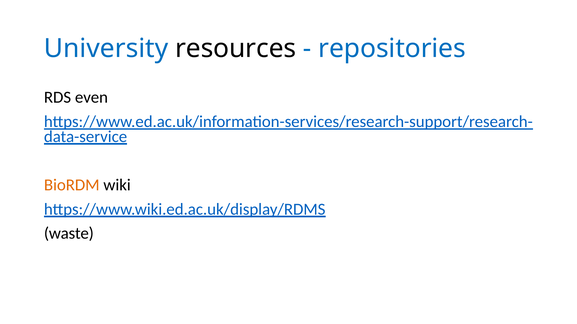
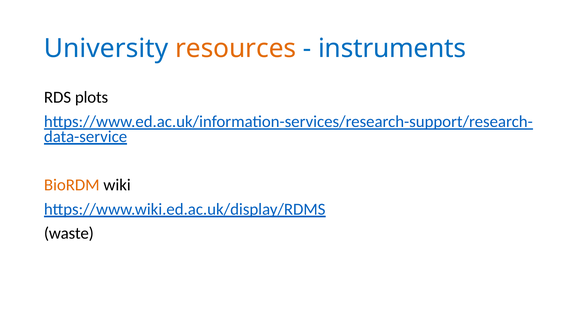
resources colour: black -> orange
repositories: repositories -> instruments
even: even -> plots
